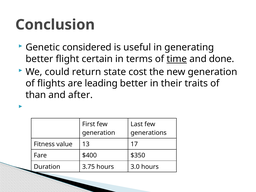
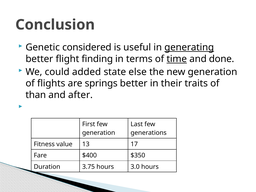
generating underline: none -> present
certain: certain -> finding
return: return -> added
cost: cost -> else
leading: leading -> springs
